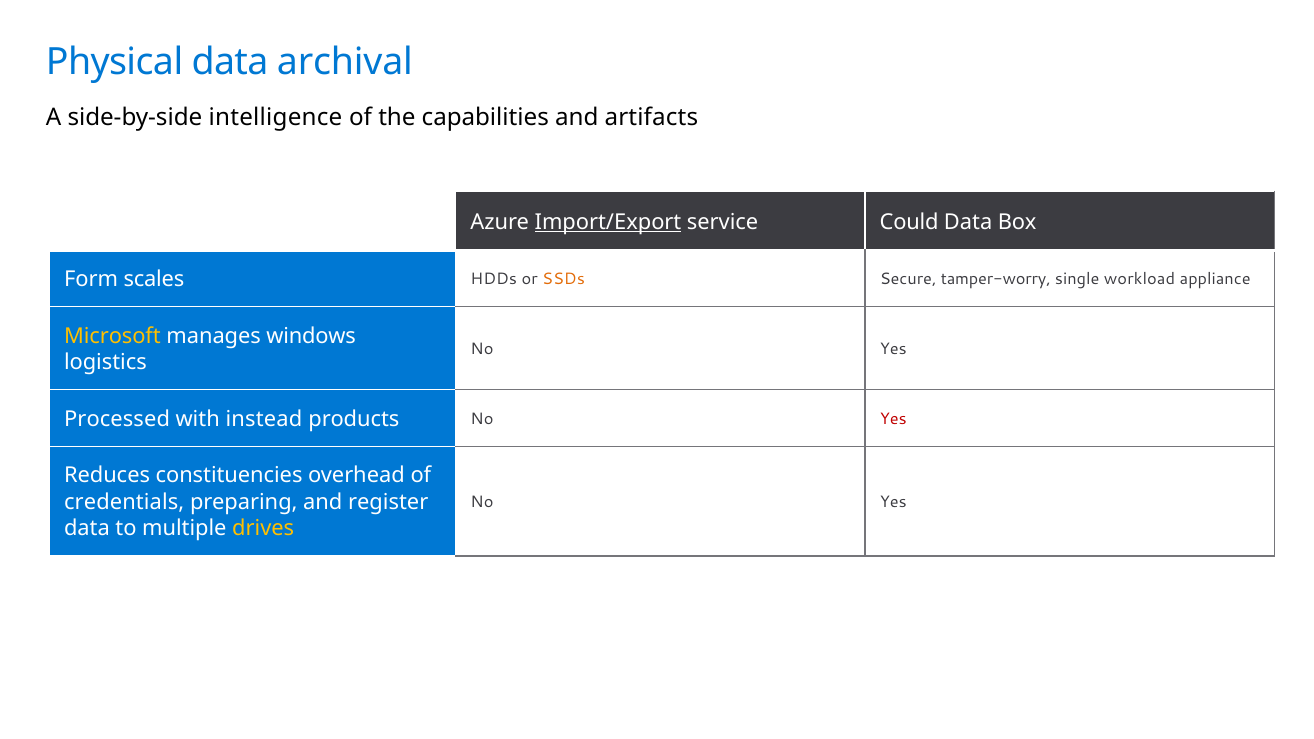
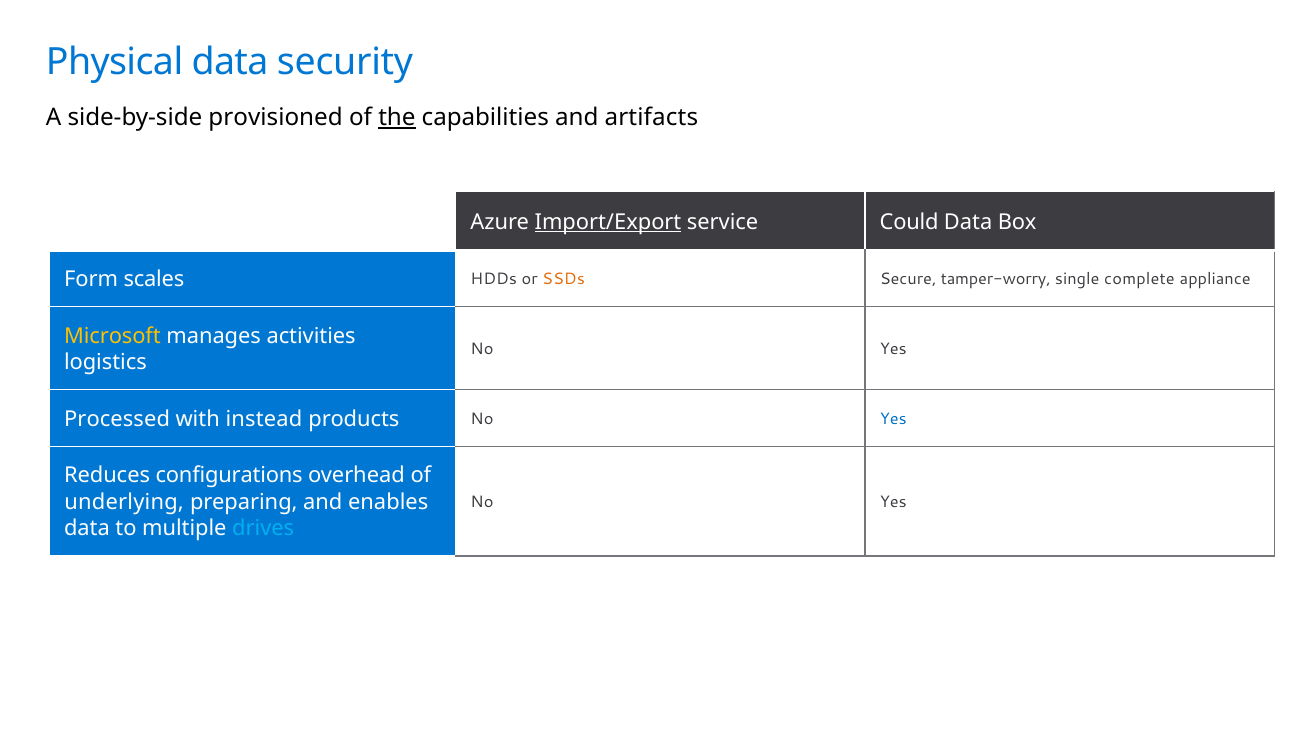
archival: archival -> security
intelligence: intelligence -> provisioned
the underline: none -> present
workload: workload -> complete
windows: windows -> activities
Yes at (893, 419) colour: red -> blue
constituencies: constituencies -> configurations
credentials: credentials -> underlying
register: register -> enables
drives colour: yellow -> light blue
